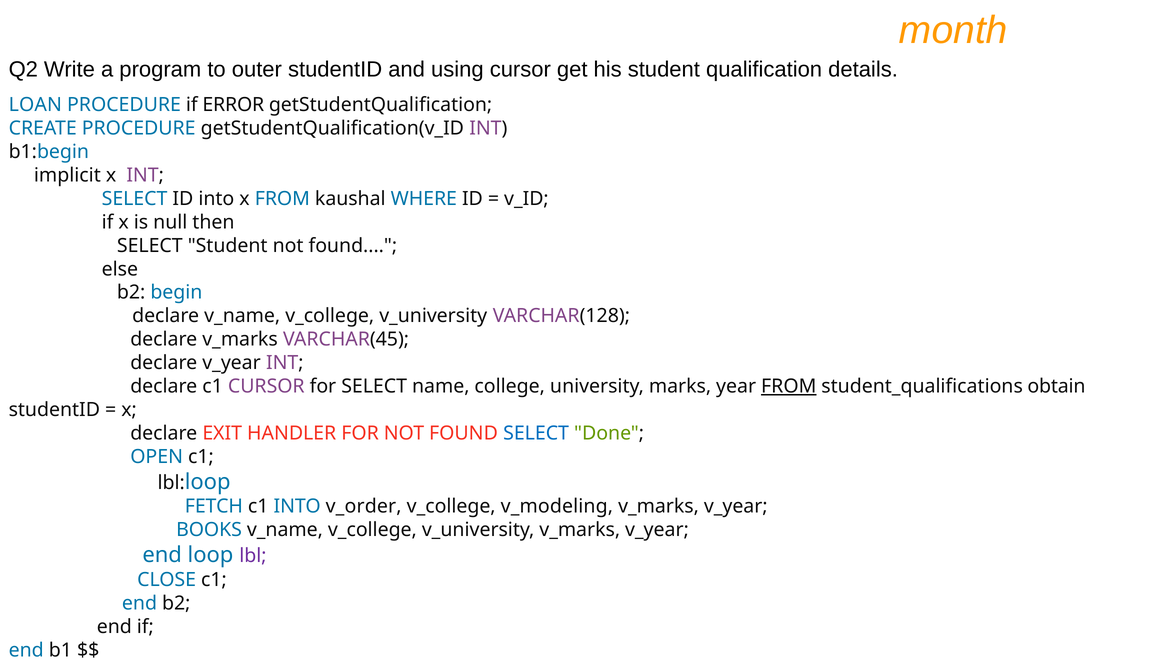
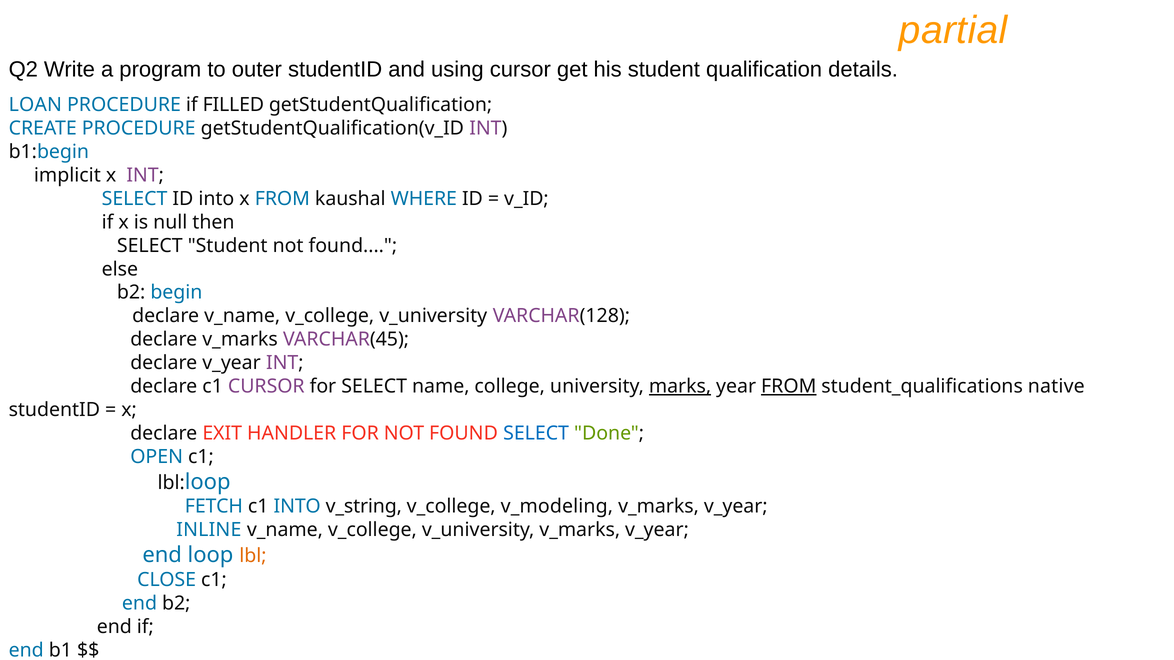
month: month -> partial
ERROR: ERROR -> FILLED
marks underline: none -> present
obtain: obtain -> native
v_order: v_order -> v_string
BOOKS: BOOKS -> INLINE
lbl colour: purple -> orange
